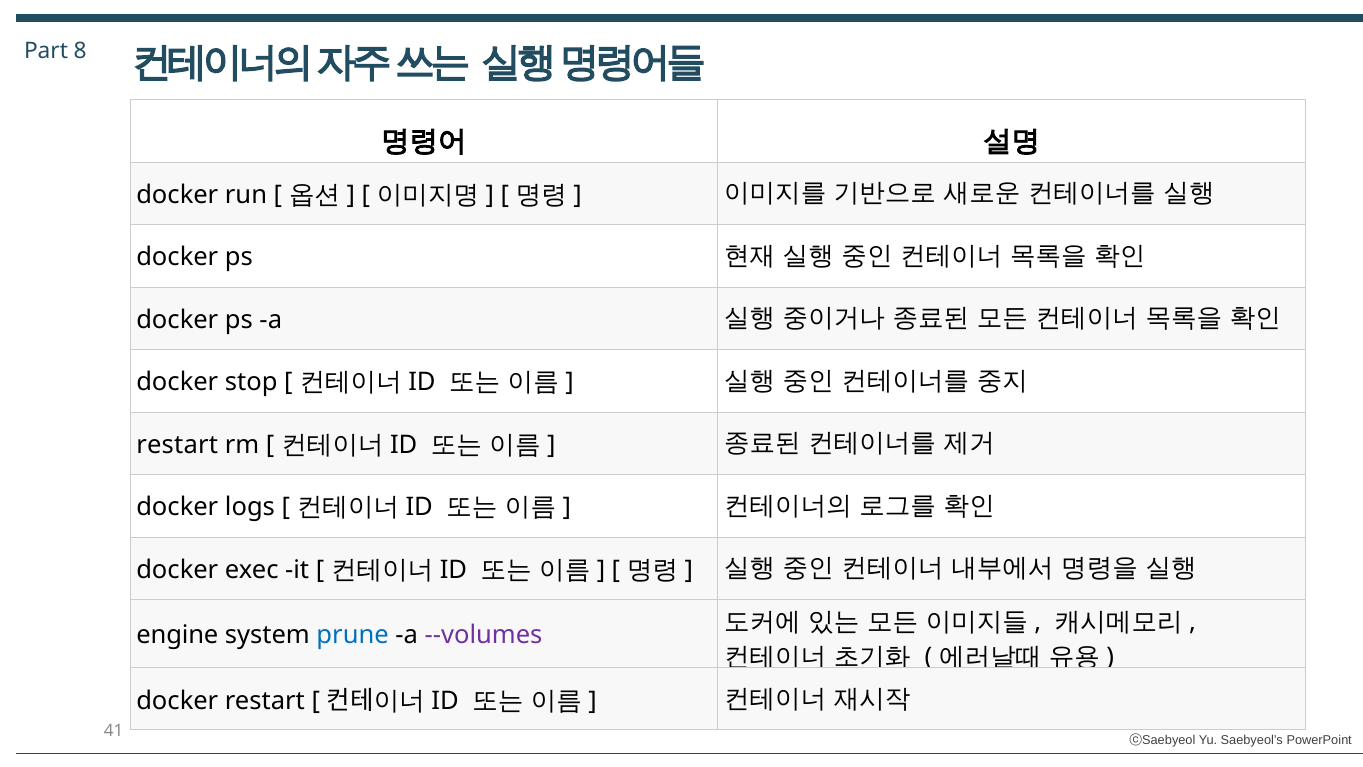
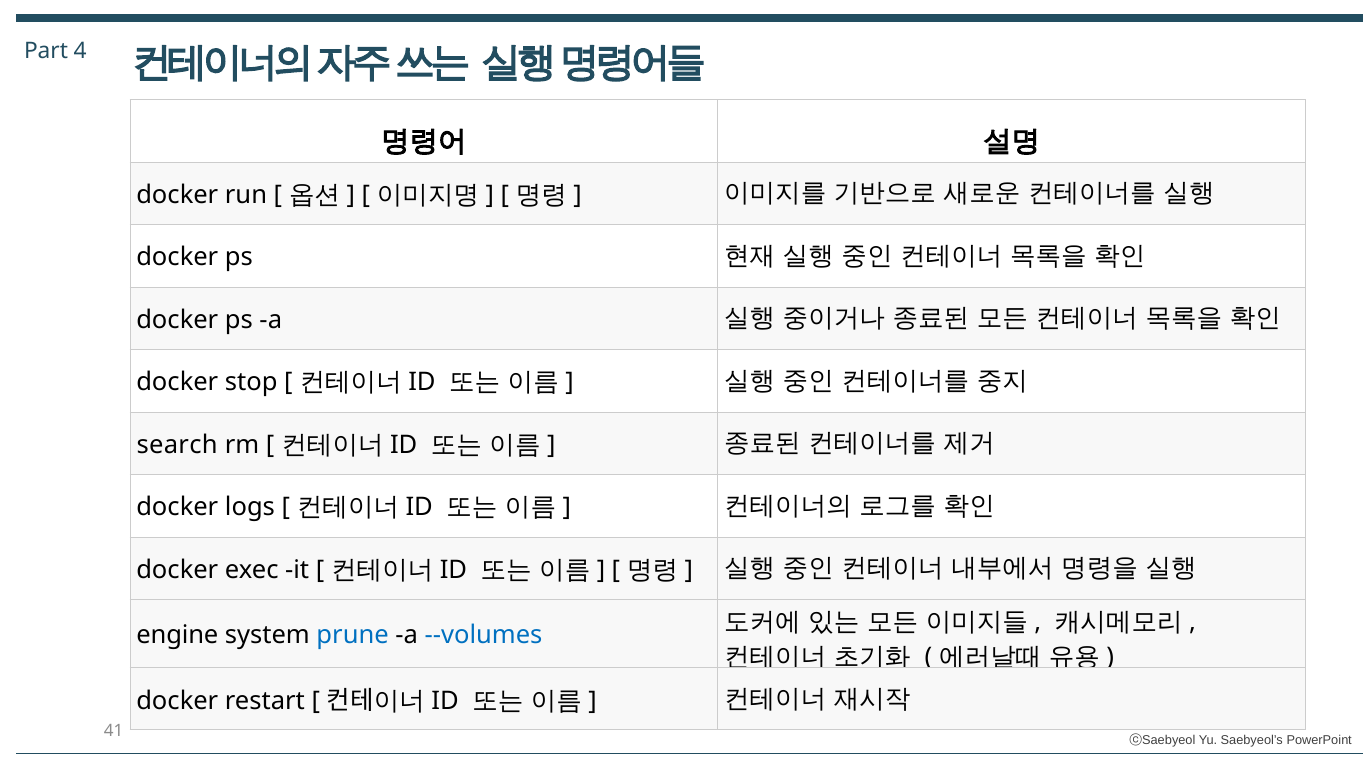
8: 8 -> 4
restart at (177, 445): restart -> search
--volumes colour: purple -> blue
